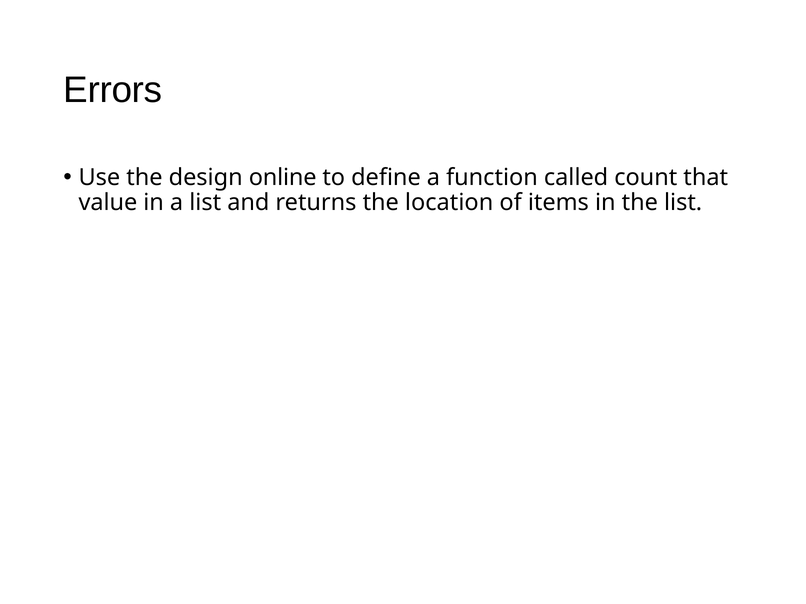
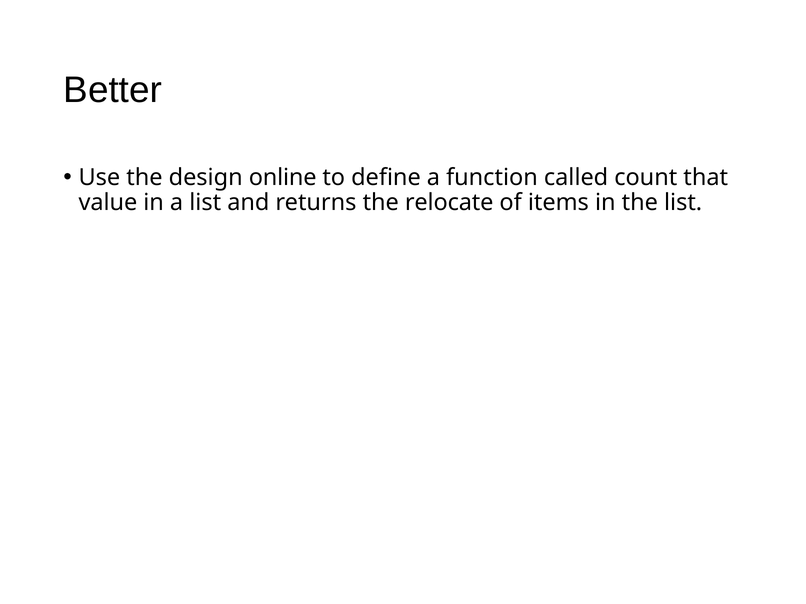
Errors: Errors -> Better
location: location -> relocate
